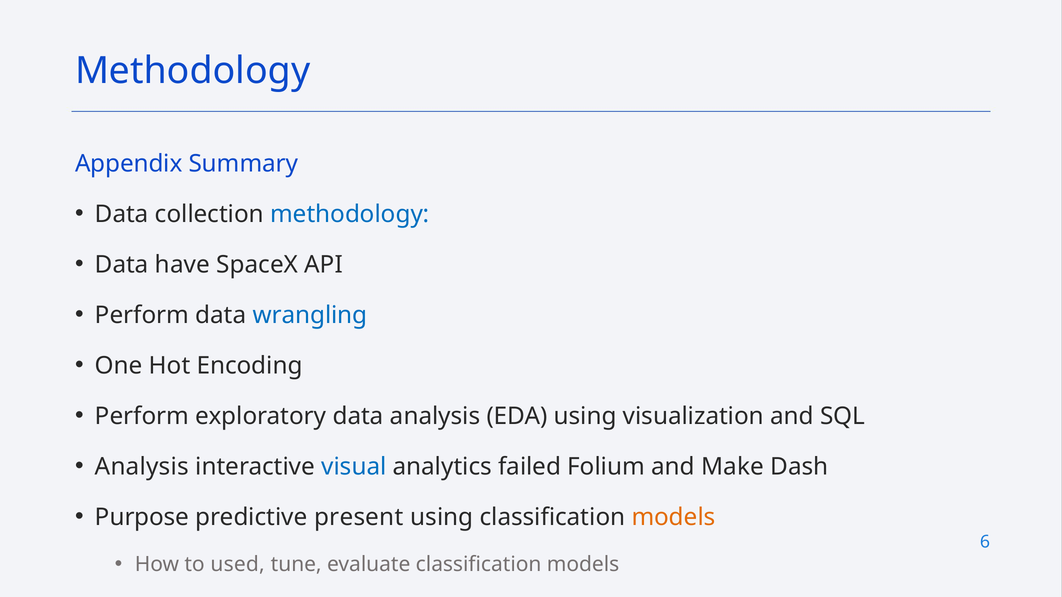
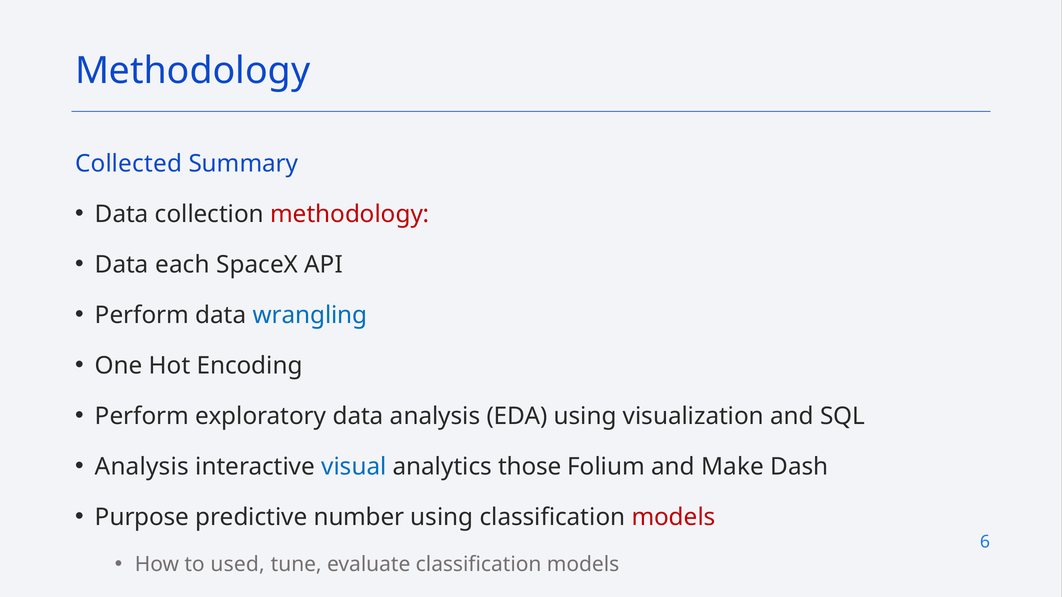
Appendix: Appendix -> Collected
methodology at (350, 214) colour: blue -> red
have: have -> each
failed: failed -> those
present: present -> number
models at (674, 517) colour: orange -> red
